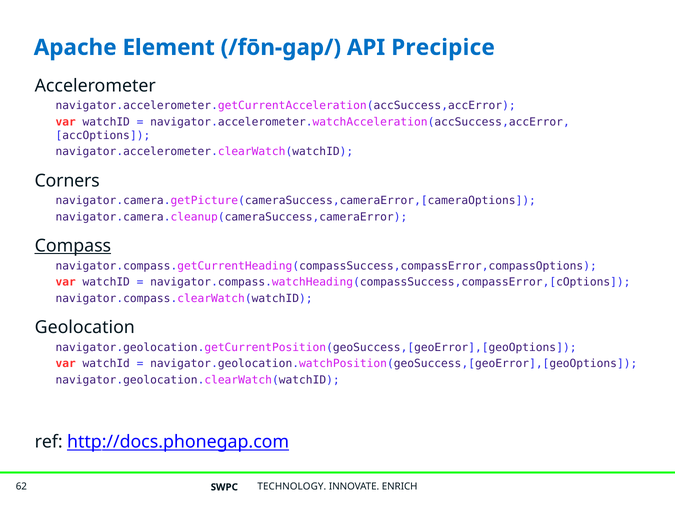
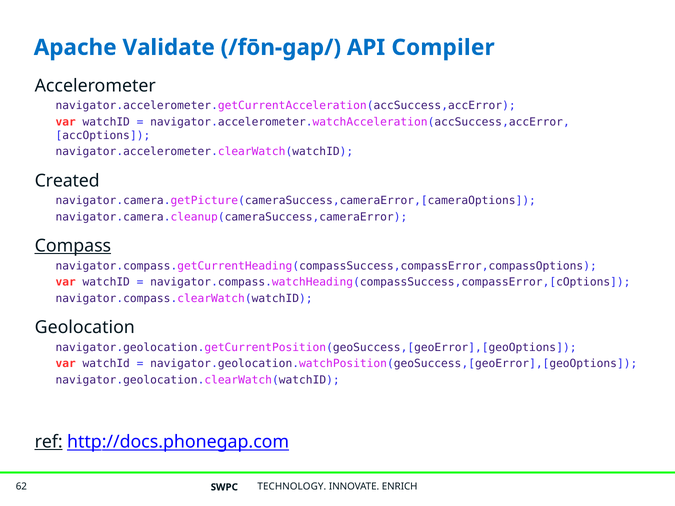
Element: Element -> Validate
Precipice: Precipice -> Compiler
Corners: Corners -> Created
ref underline: none -> present
